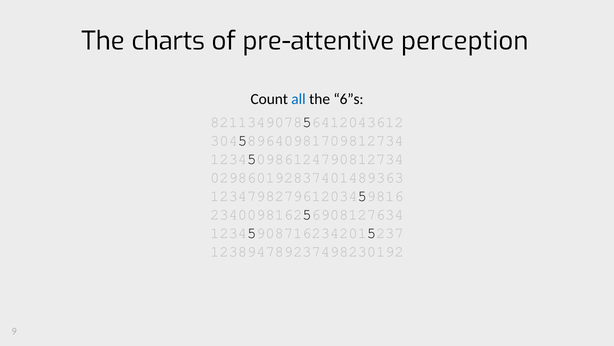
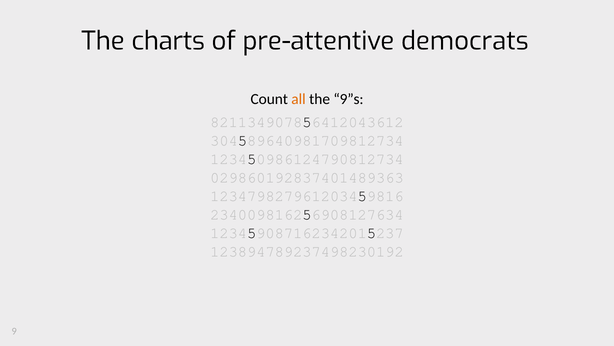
perception: perception -> democrats
all colour: blue -> orange
6”s: 6”s -> 9”s
